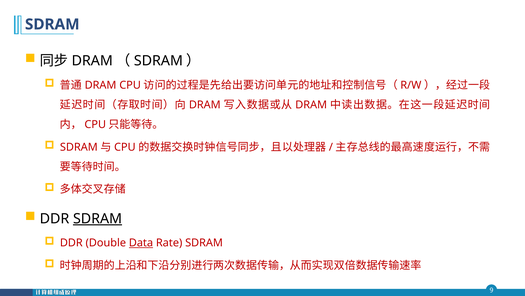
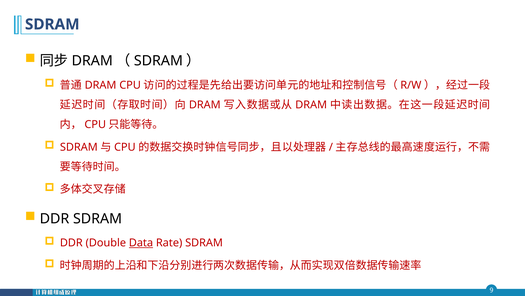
SDRAM at (98, 218) underline: present -> none
